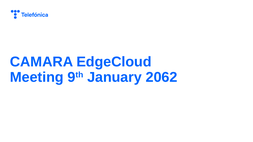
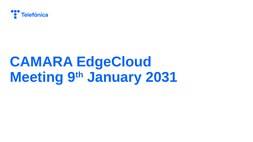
2062: 2062 -> 2031
